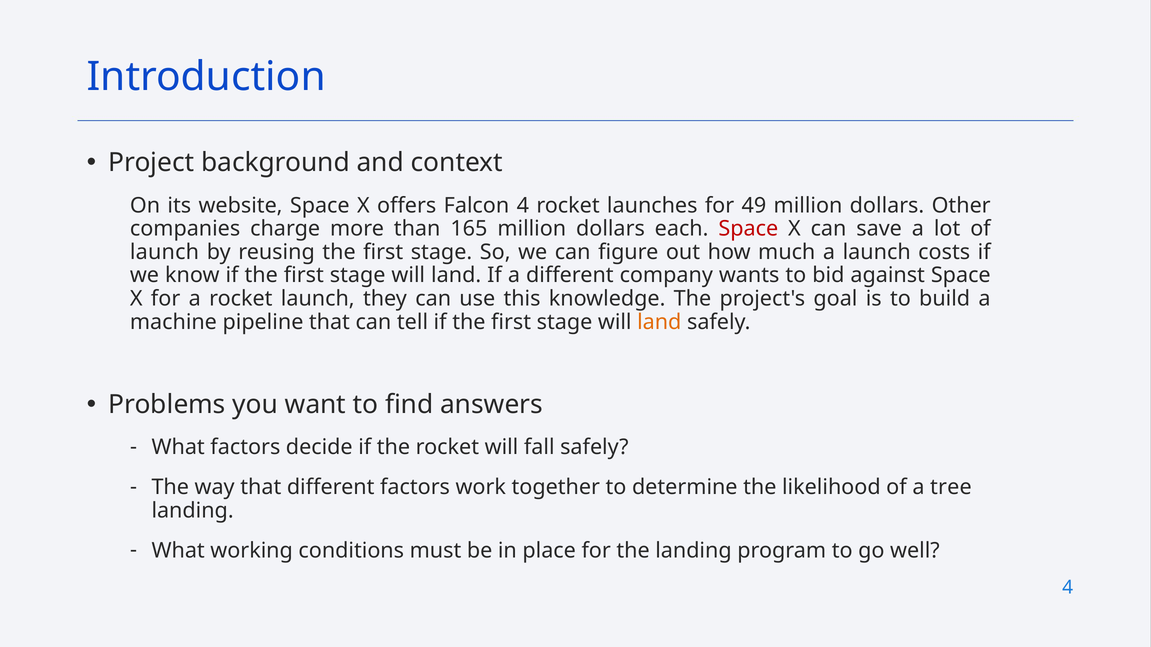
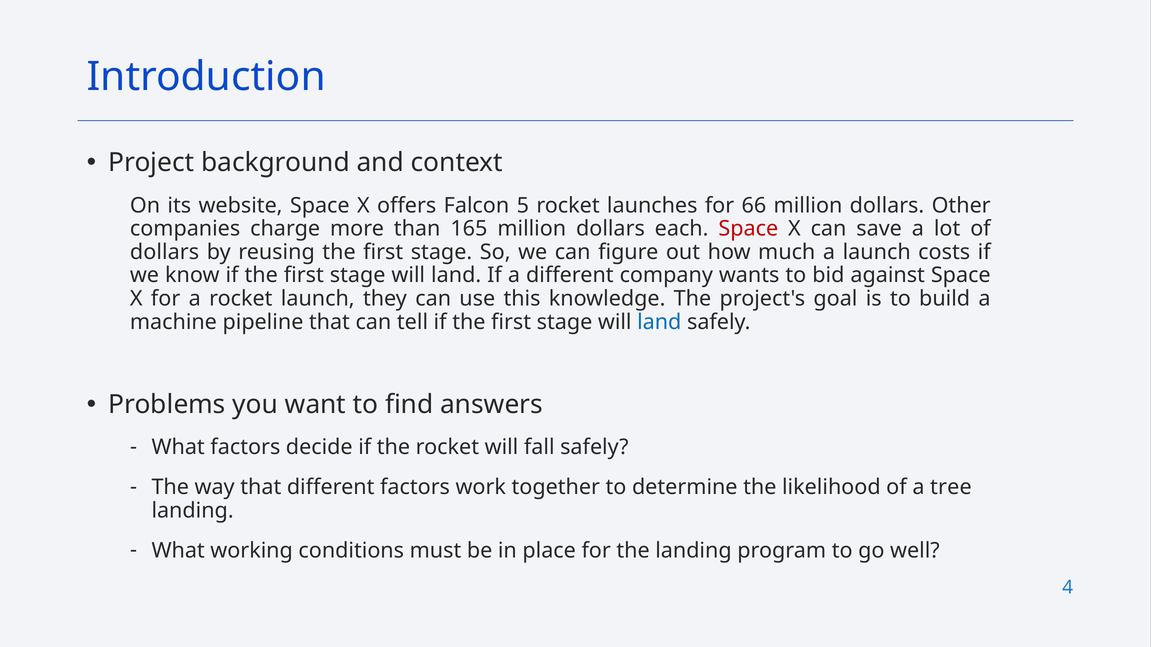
Falcon 4: 4 -> 5
49: 49 -> 66
launch at (164, 252): launch -> dollars
land at (659, 322) colour: orange -> blue
